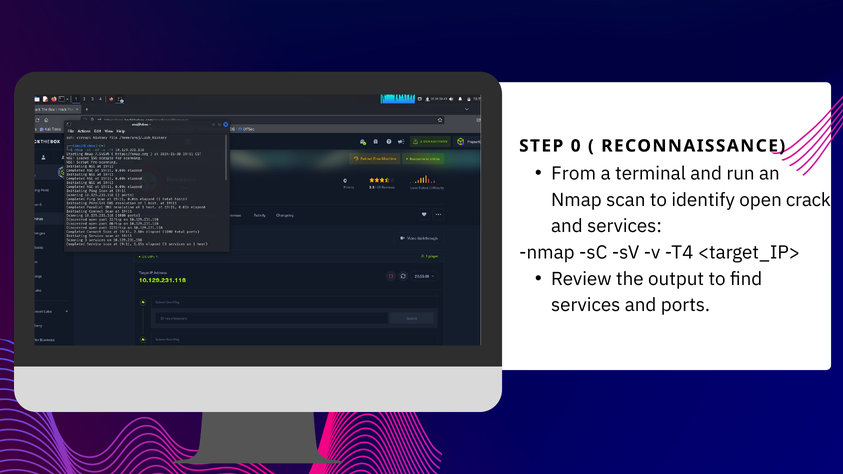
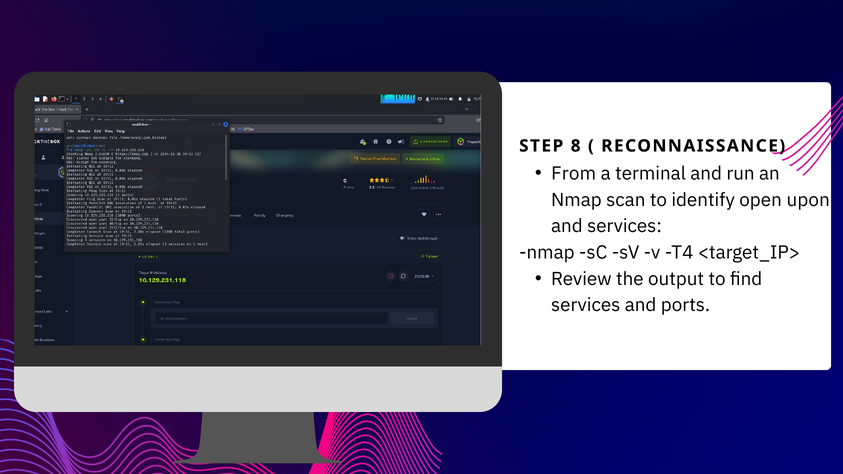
0: 0 -> 8
crack: crack -> upon
